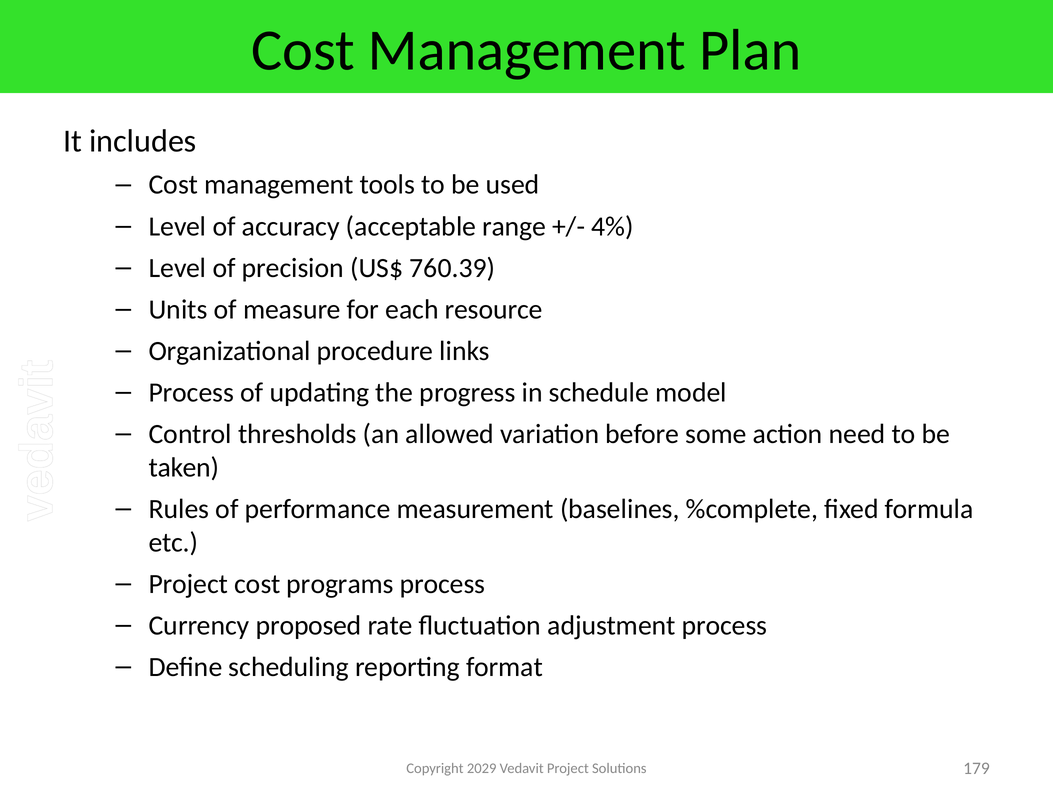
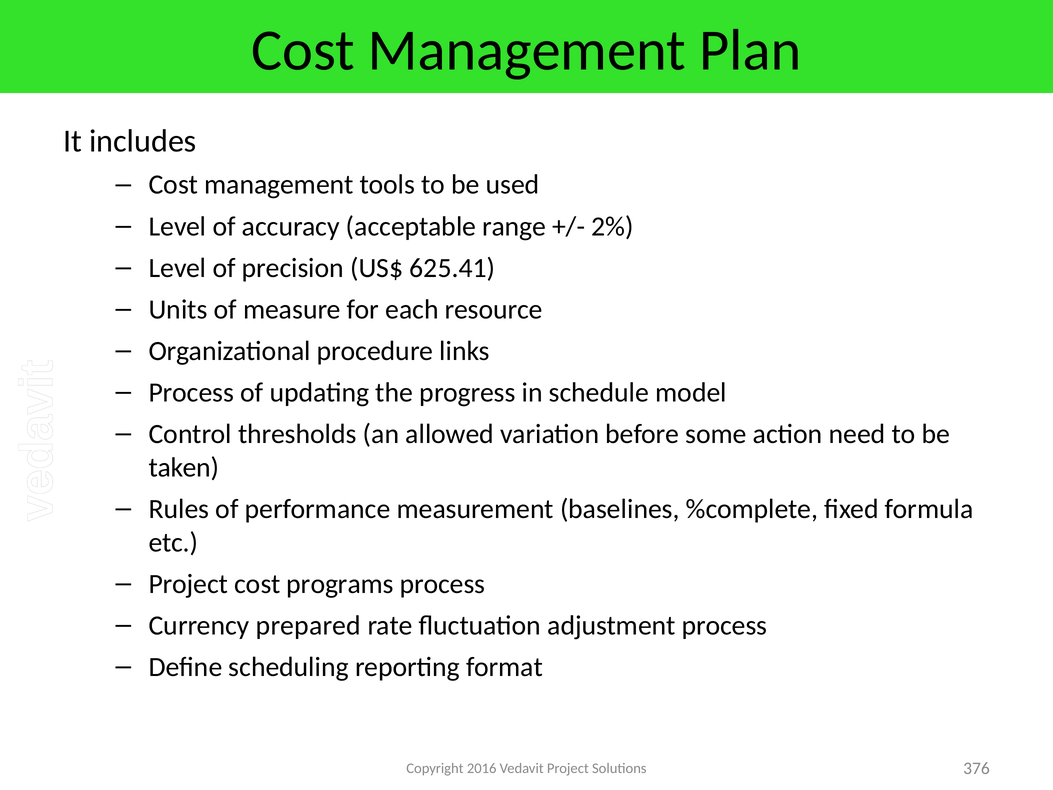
4%: 4% -> 2%
760.39: 760.39 -> 625.41
proposed: proposed -> prepared
2029: 2029 -> 2016
179: 179 -> 376
